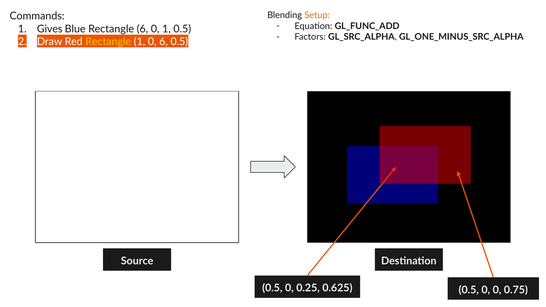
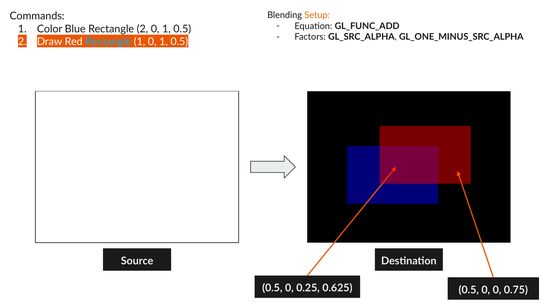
Gives: Gives -> Color
Rectangle 6: 6 -> 2
Rectangle at (108, 42) colour: yellow -> light blue
1 0 6: 6 -> 1
